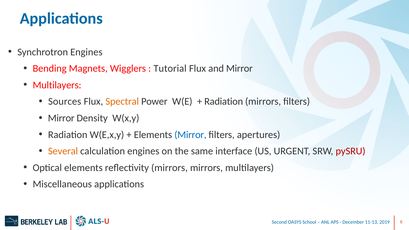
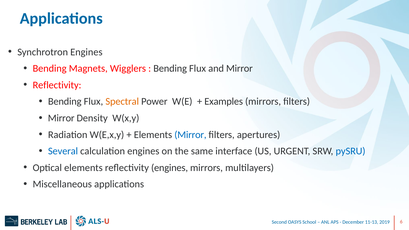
Tutorial at (170, 69): Tutorial -> Bending
Multilayers at (57, 85): Multilayers -> Reflectivity
Sources at (65, 102): Sources -> Bending
Radiation at (224, 102): Radiation -> Examples
Several colour: orange -> blue
pySRU colour: red -> blue
reflectivity mirrors: mirrors -> engines
